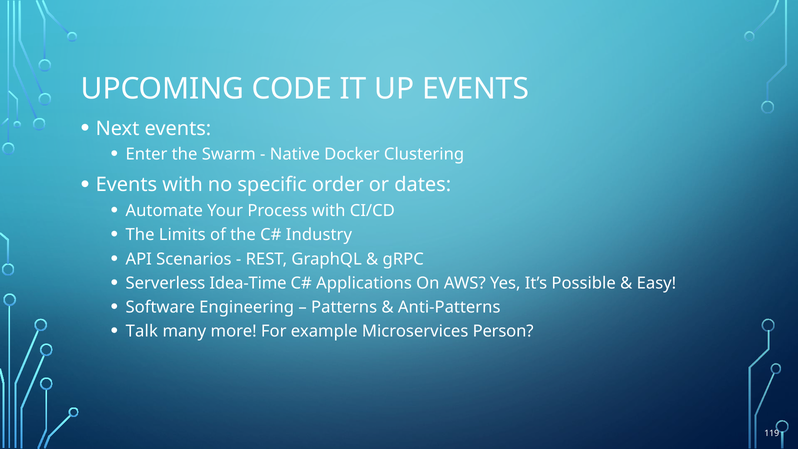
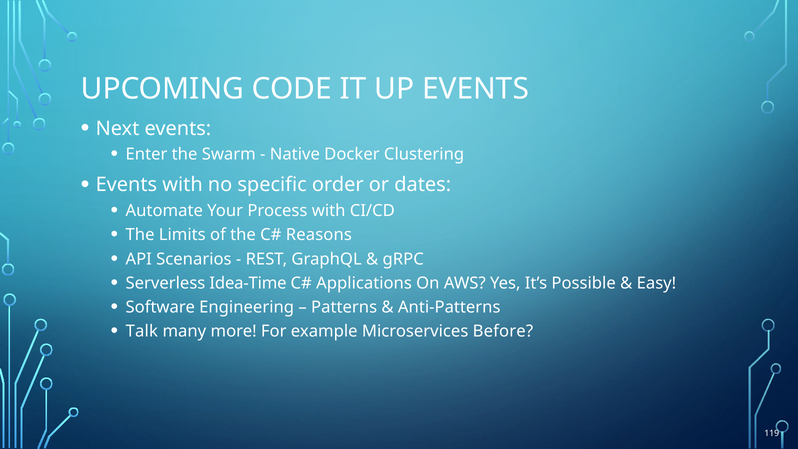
Industry: Industry -> Reasons
Person: Person -> Before
